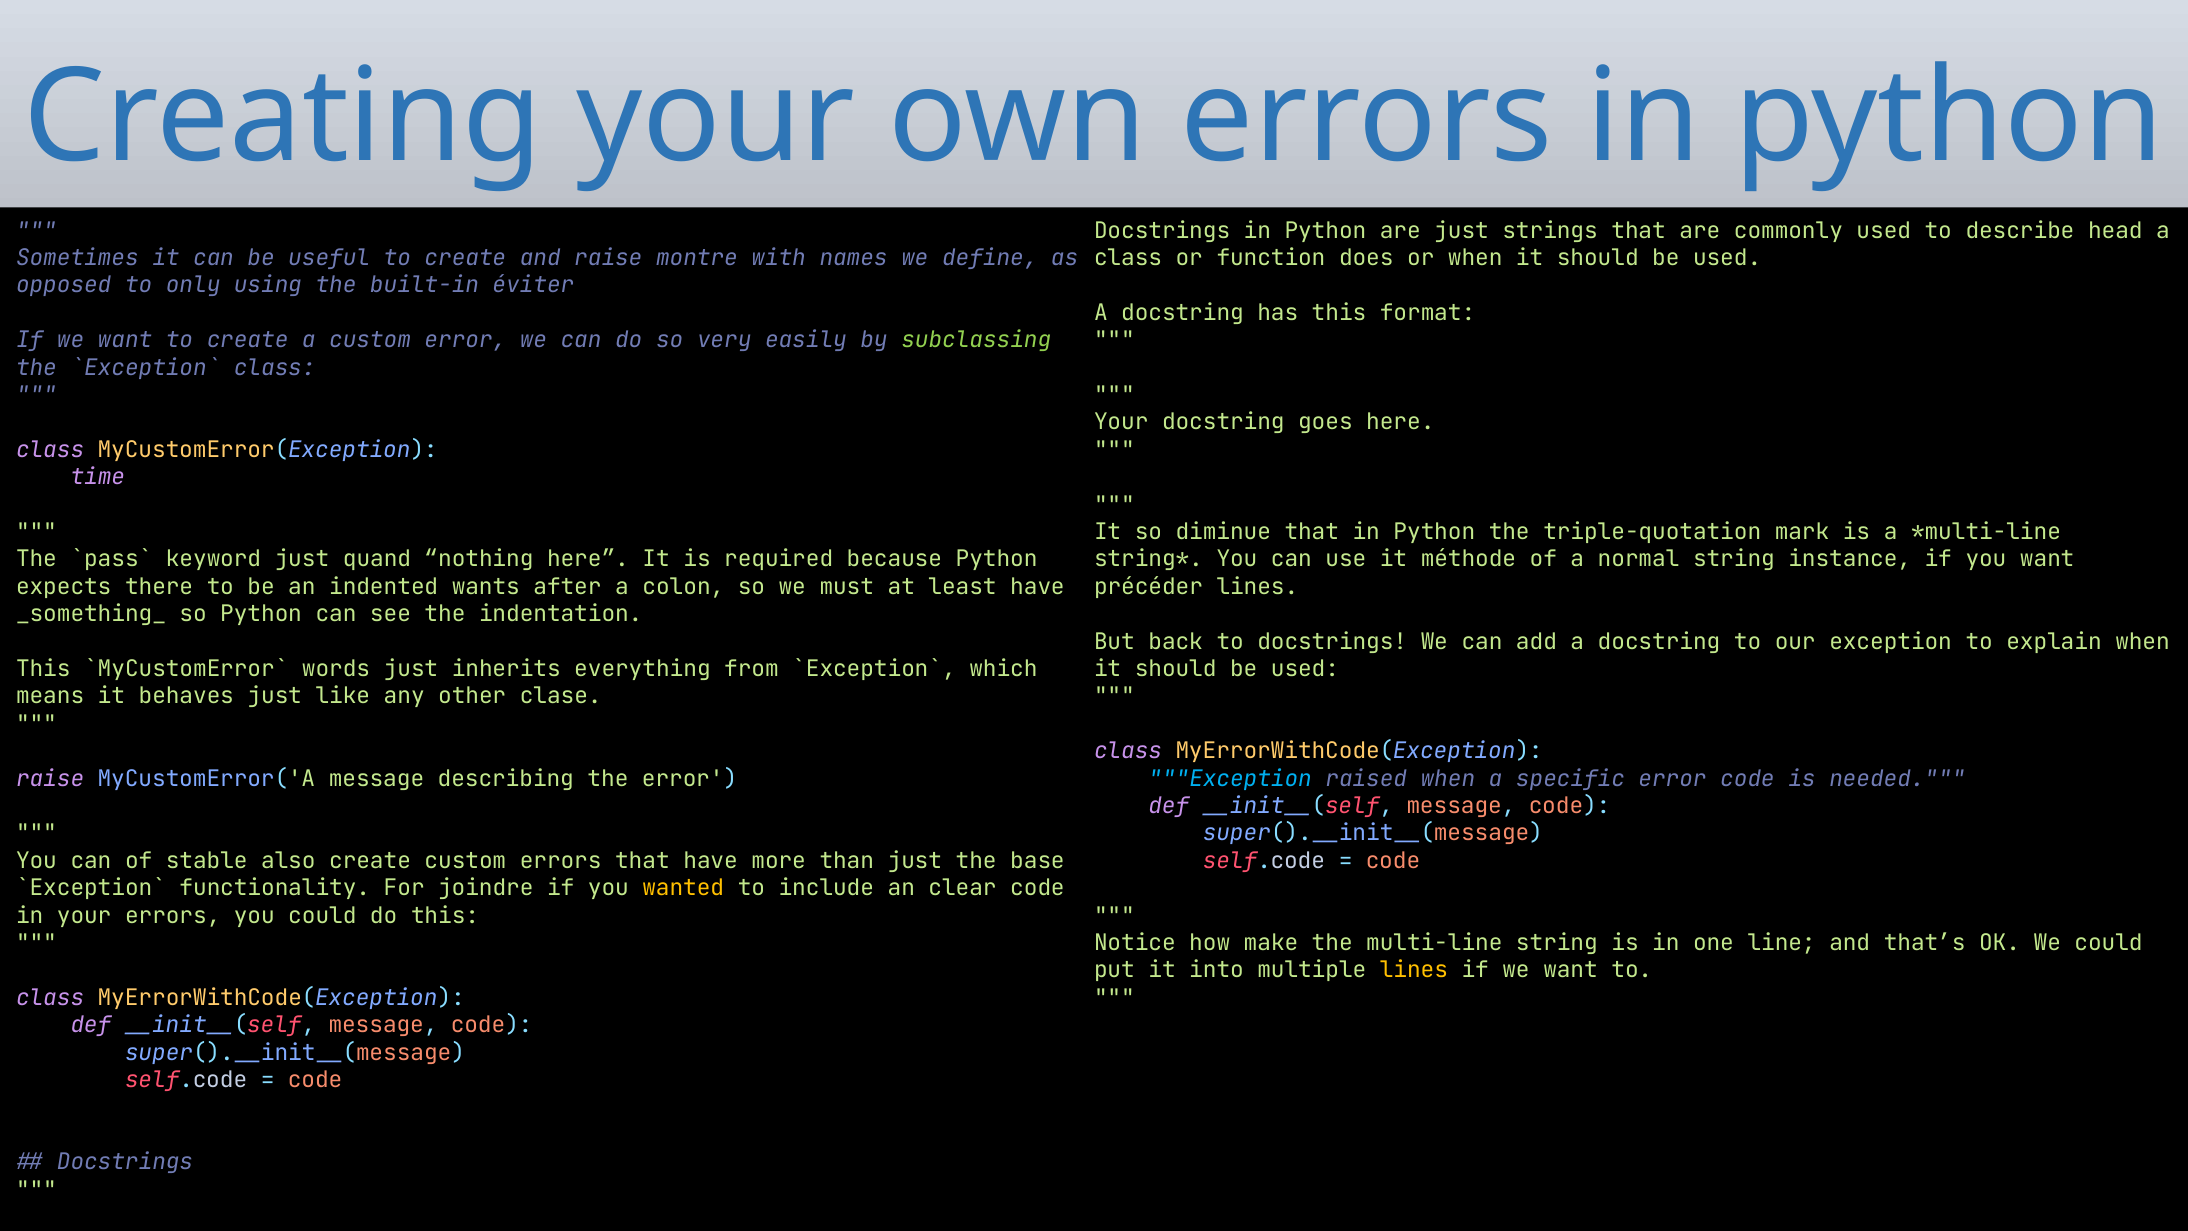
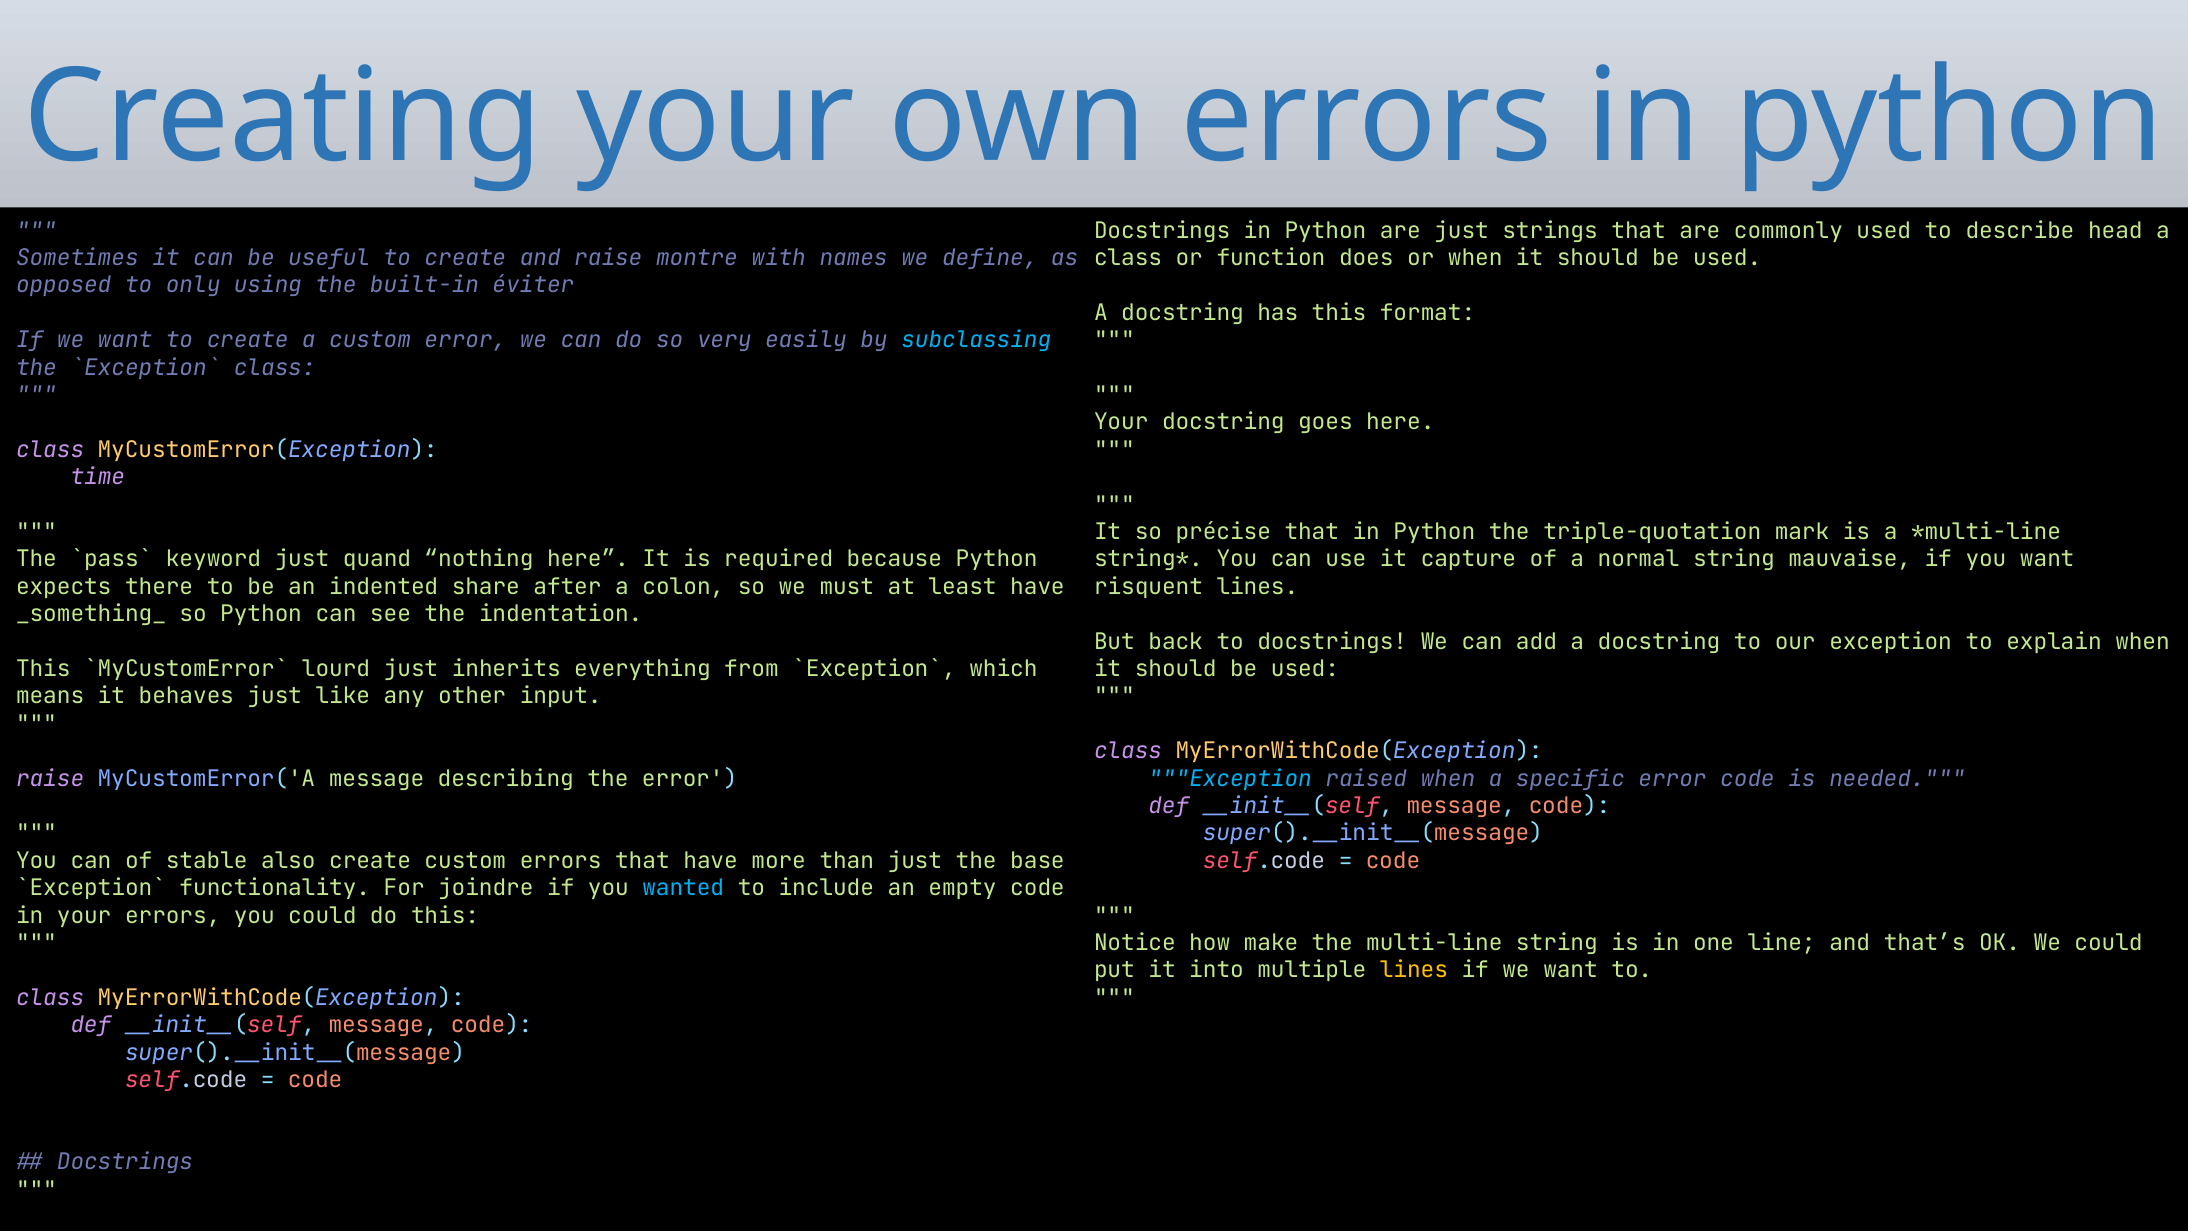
subclassing colour: light green -> light blue
diminue: diminue -> précise
méthode: méthode -> capture
instance: instance -> mauvaise
wants: wants -> share
précéder: précéder -> risquent
words: words -> lourd
clase: clase -> input
wanted colour: yellow -> light blue
clear: clear -> empty
